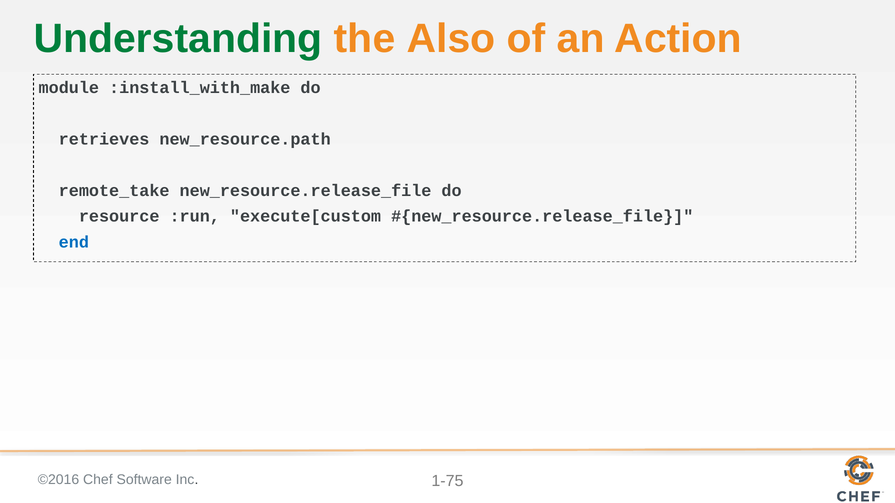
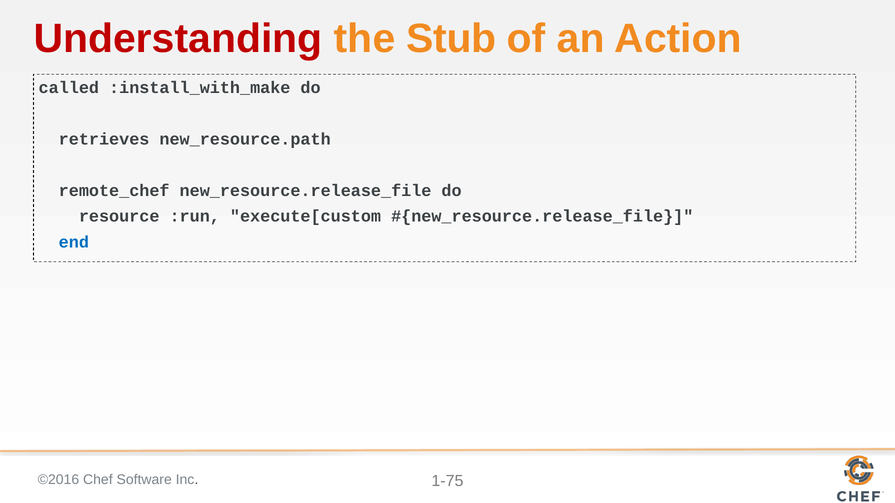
Understanding colour: green -> red
Also: Also -> Stub
module: module -> called
remote_take: remote_take -> remote_chef
